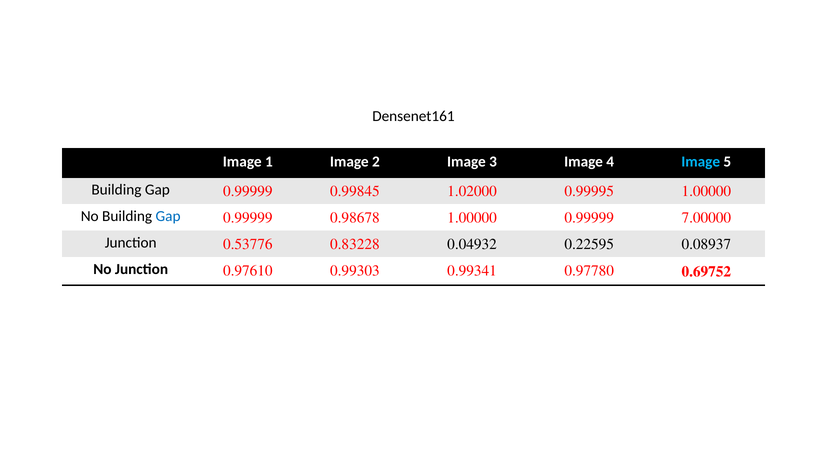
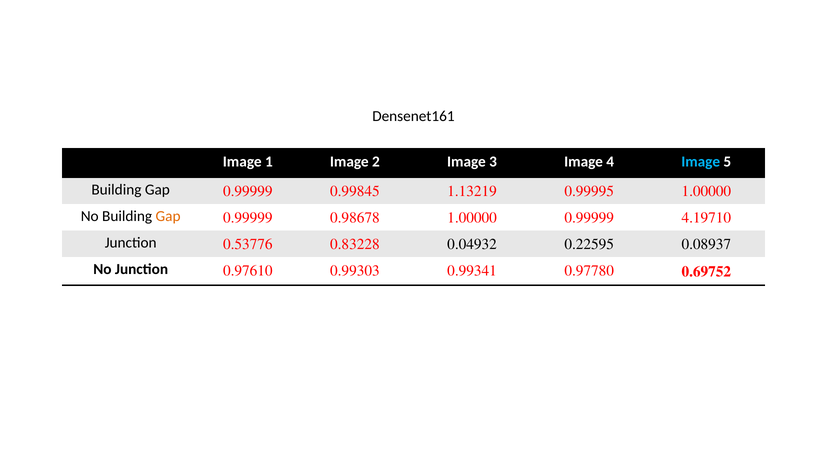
1.02000: 1.02000 -> 1.13219
Gap at (168, 217) colour: blue -> orange
7.00000: 7.00000 -> 4.19710
